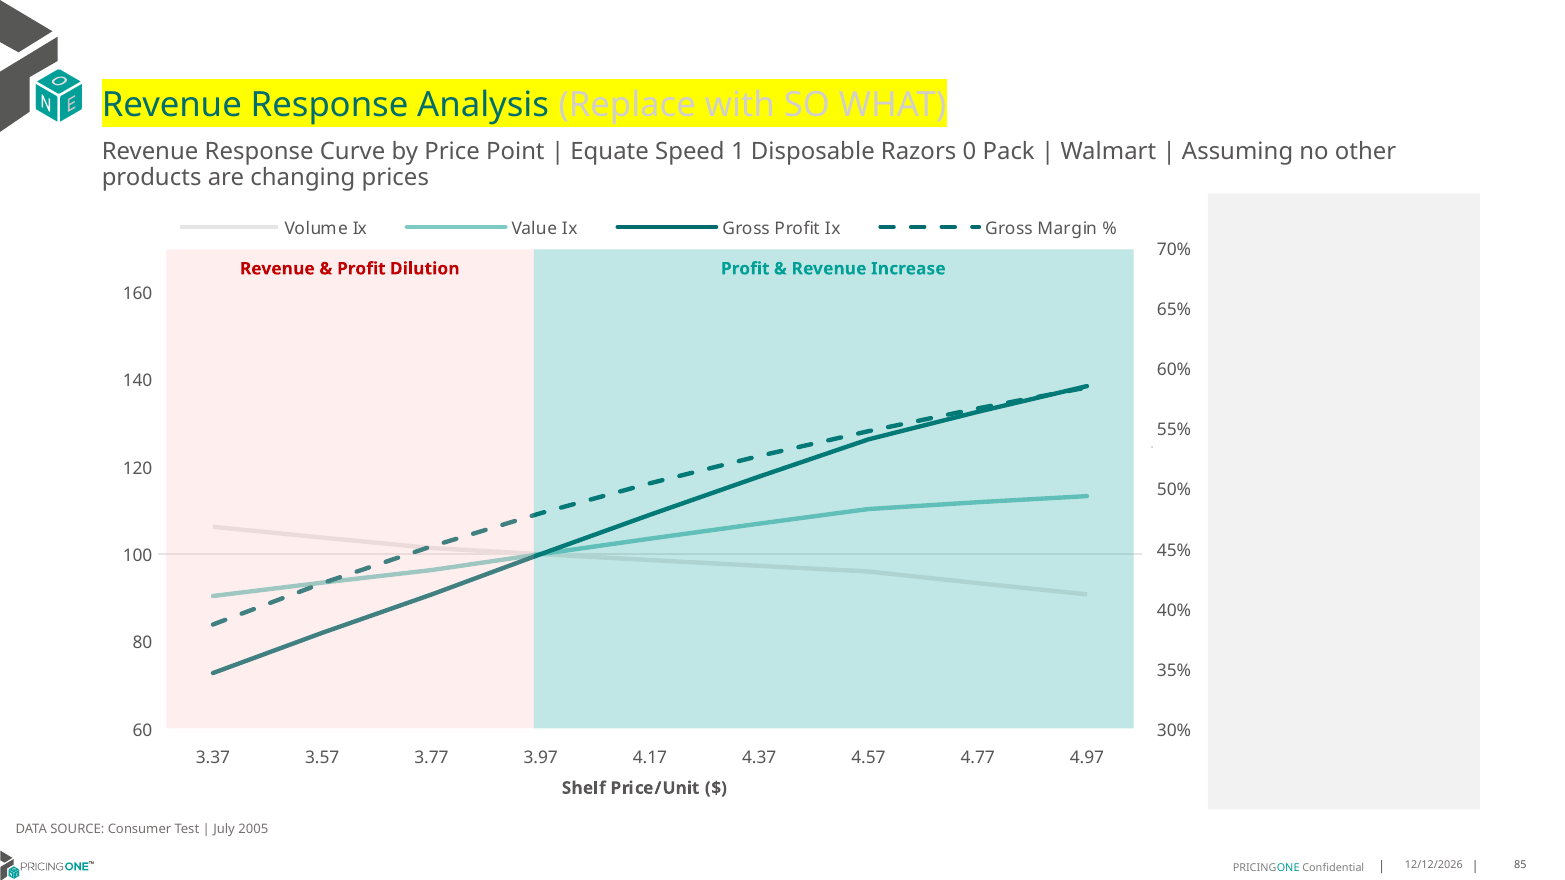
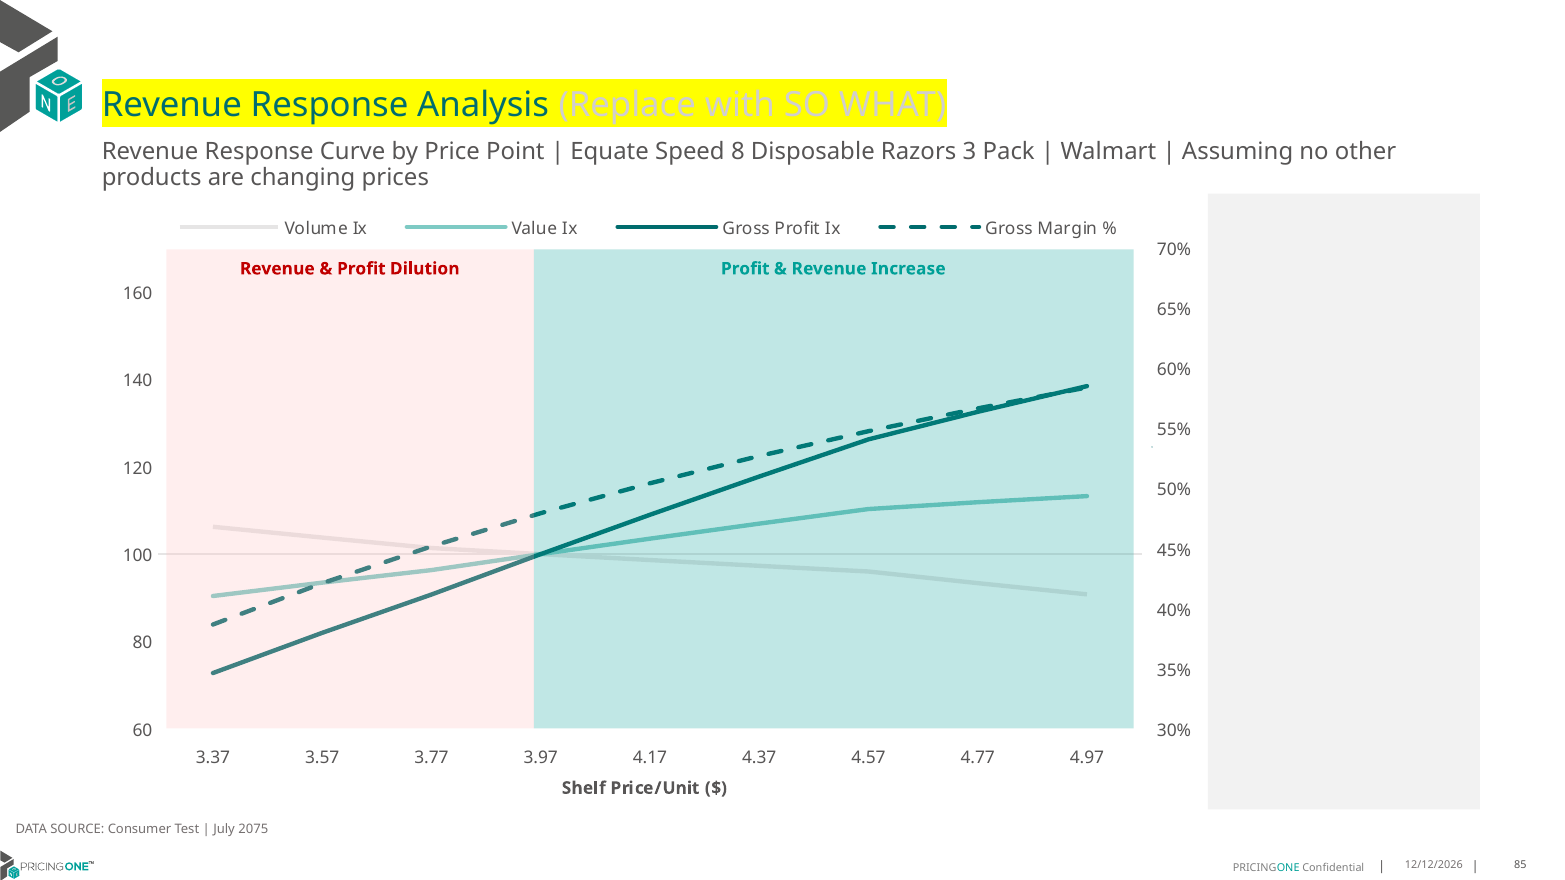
1: 1 -> 8
0: 0 -> 3
2005: 2005 -> 2075
